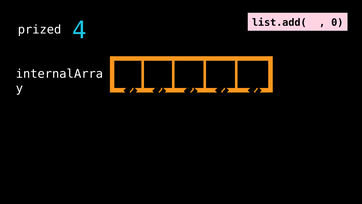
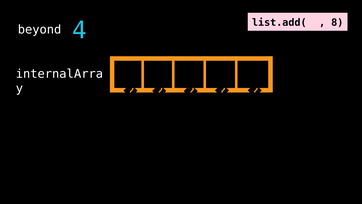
prized: prized -> beyond
0: 0 -> 8
